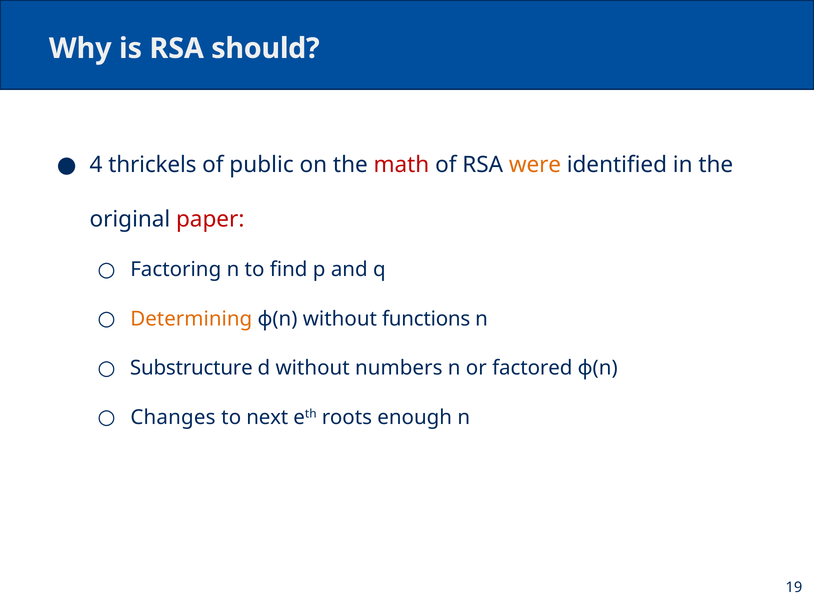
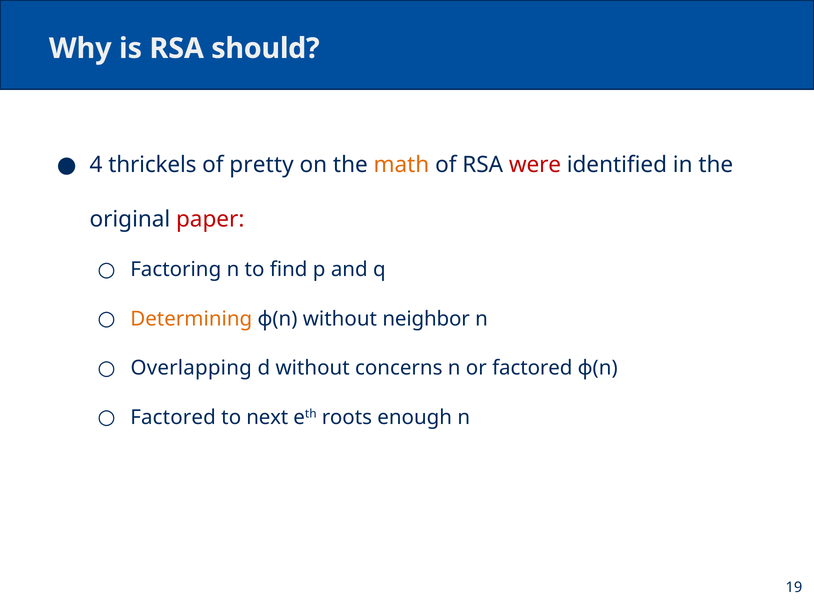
public: public -> pretty
math colour: red -> orange
were colour: orange -> red
functions: functions -> neighbor
Substructure: Substructure -> Overlapping
numbers: numbers -> concerns
Changes at (173, 417): Changes -> Factored
